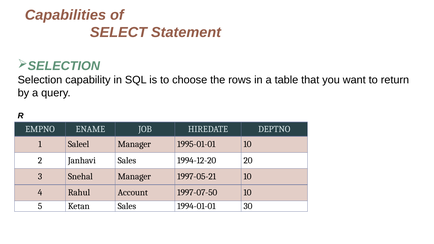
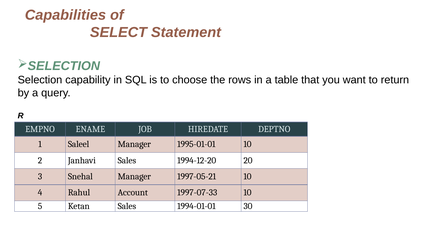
1997-07-50: 1997-07-50 -> 1997-07-33
